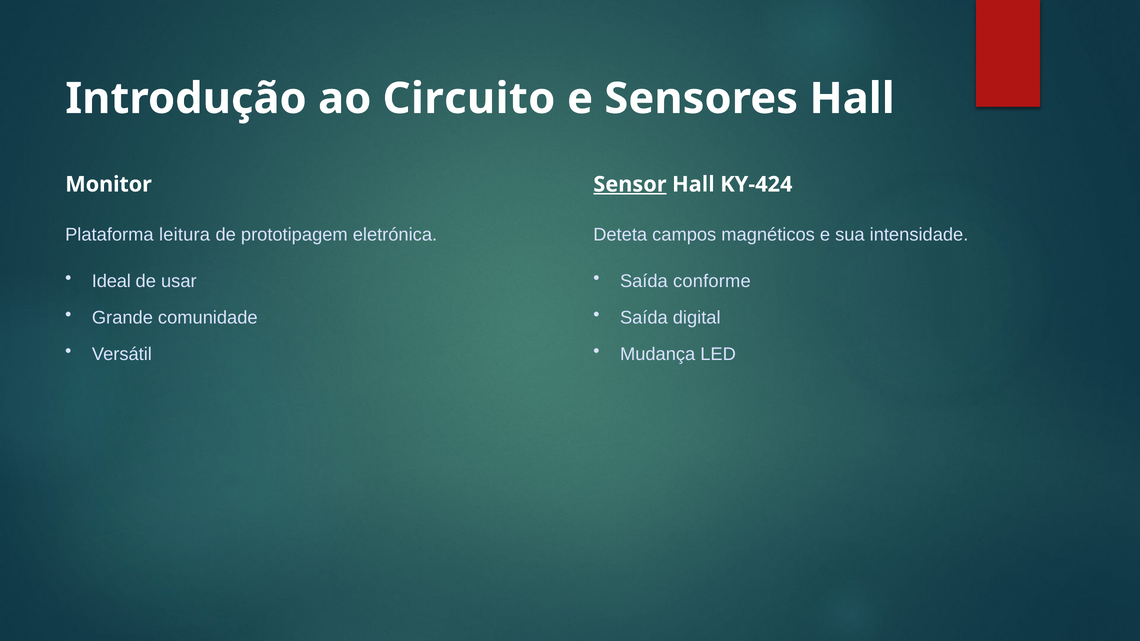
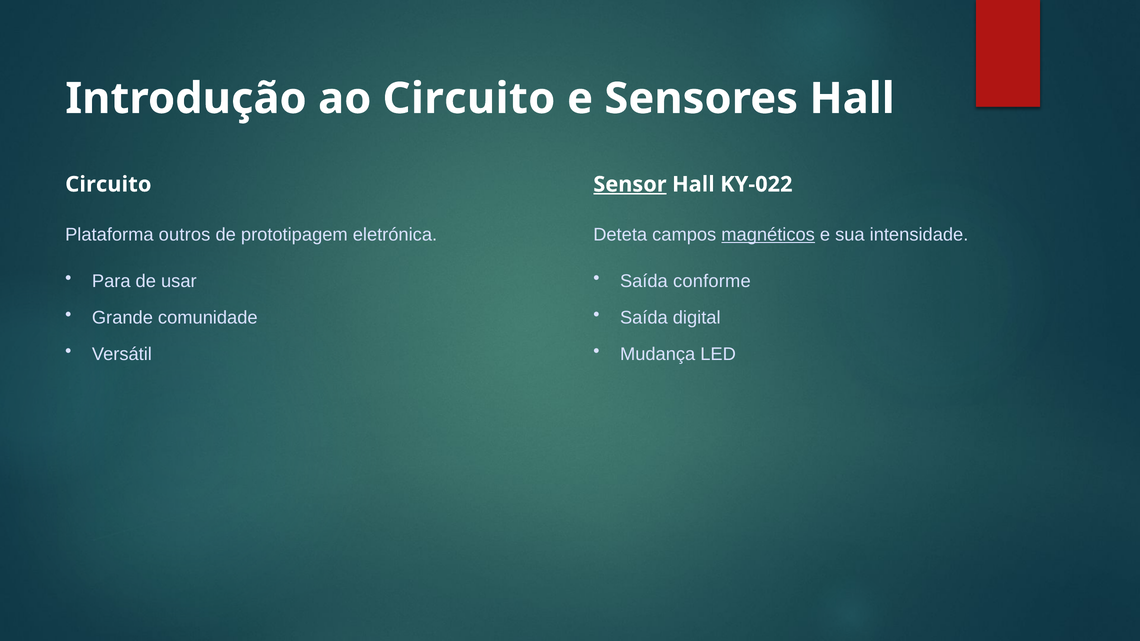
Monitor at (109, 184): Monitor -> Circuito
KY-424: KY-424 -> KY-022
leitura: leitura -> outros
magnéticos underline: none -> present
Ideal: Ideal -> Para
